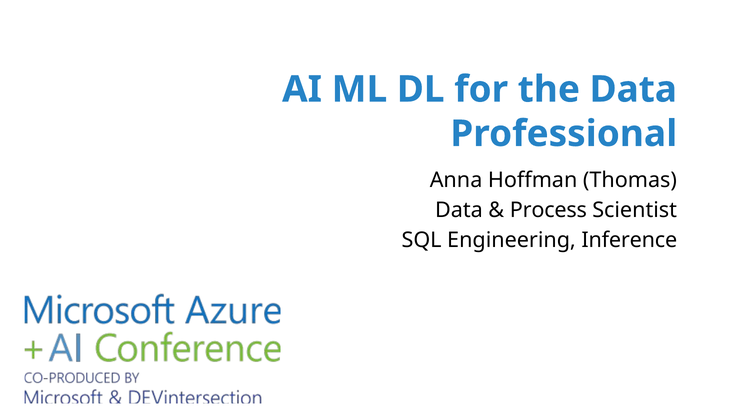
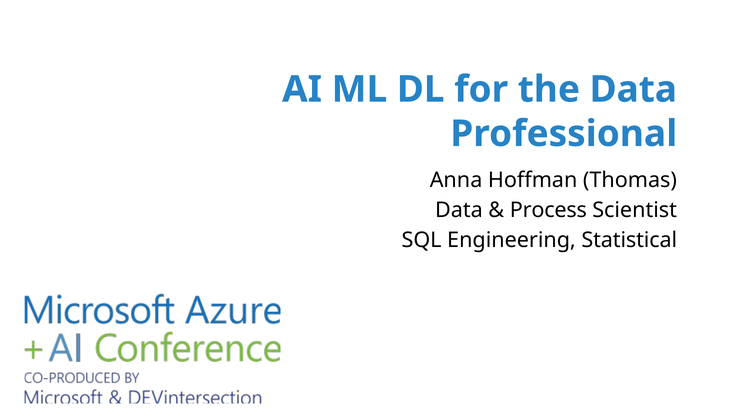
Inference: Inference -> Statistical
